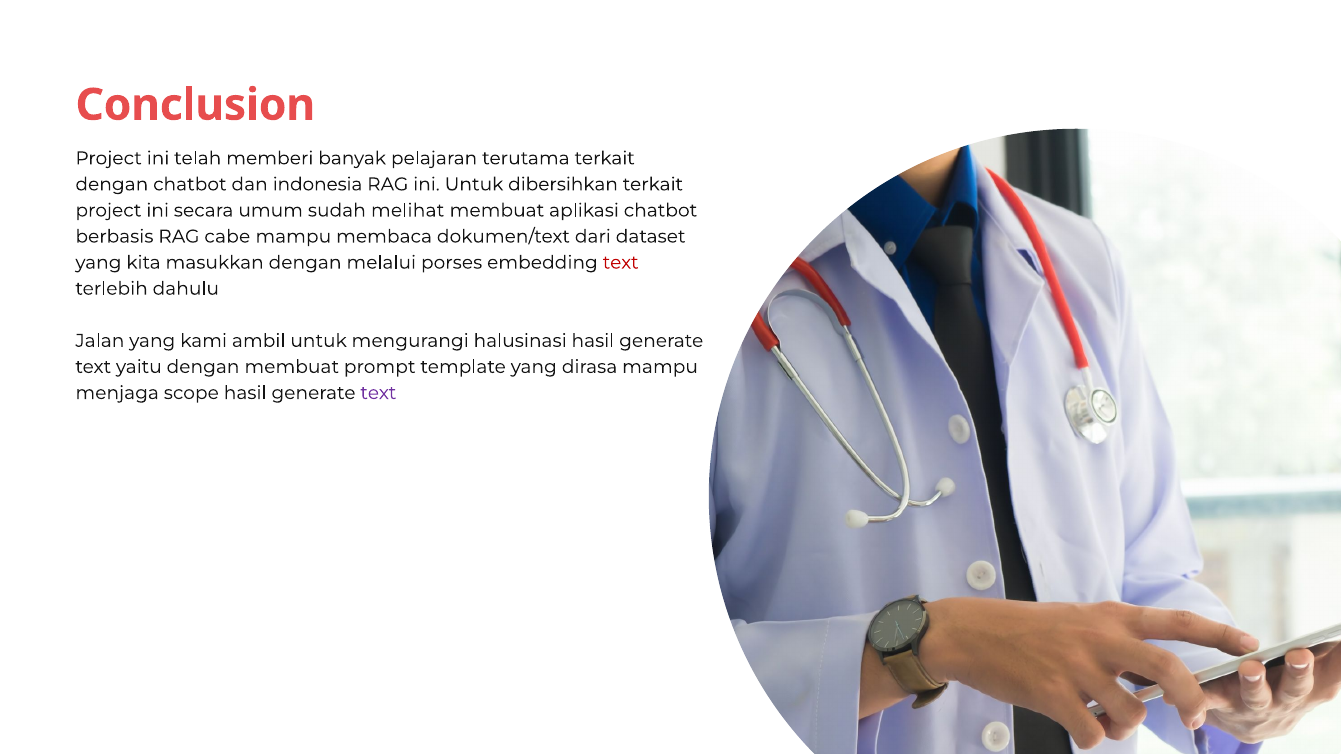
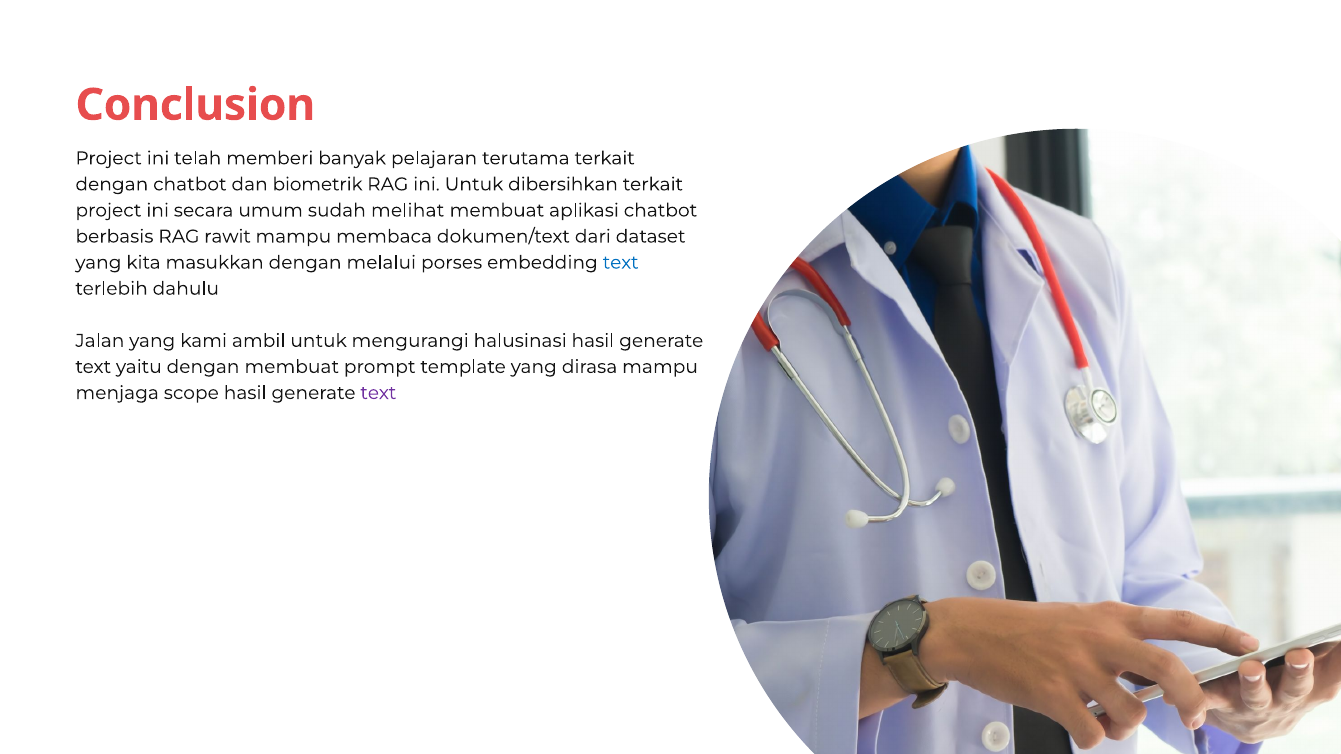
indonesia: indonesia -> biometrik
cabe: cabe -> rawit
text at (621, 263) colour: red -> blue
